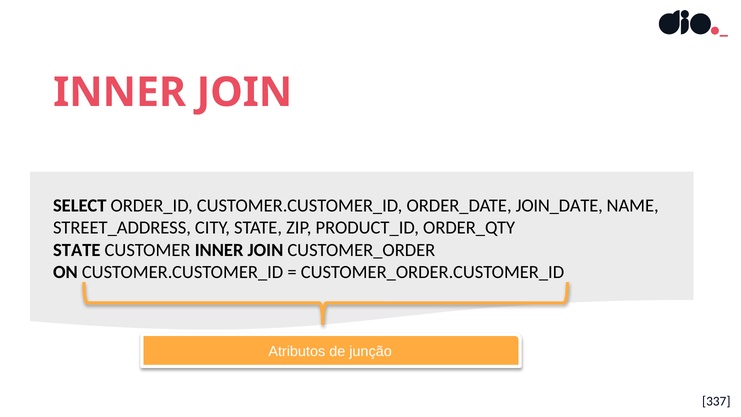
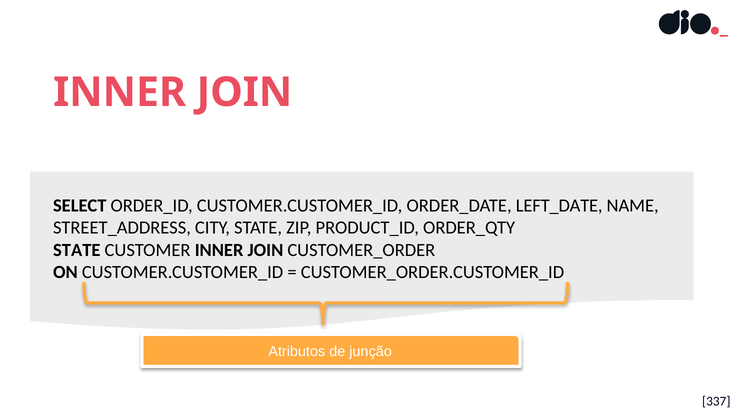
JOIN_DATE: JOIN_DATE -> LEFT_DATE
